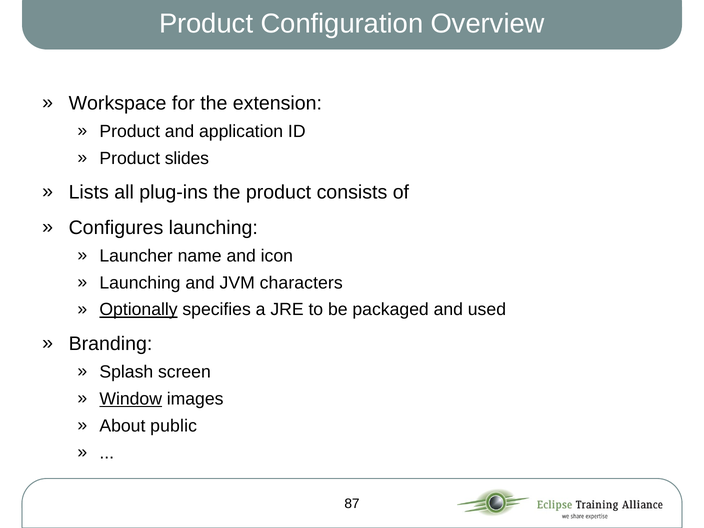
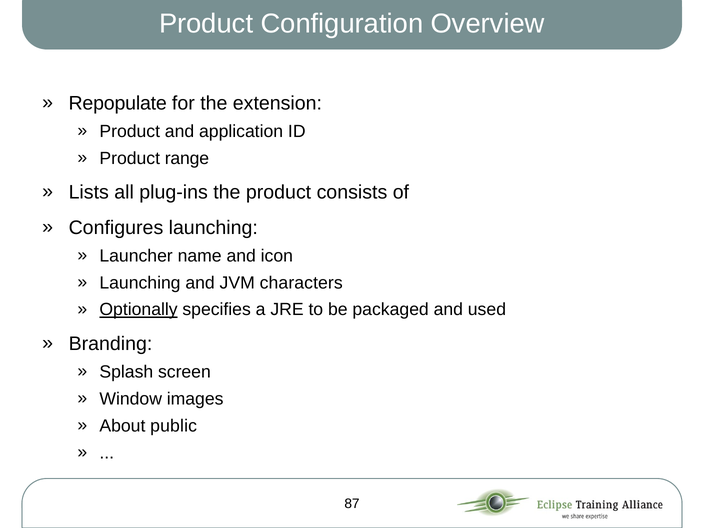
Workspace: Workspace -> Repopulate
slides: slides -> range
Window underline: present -> none
